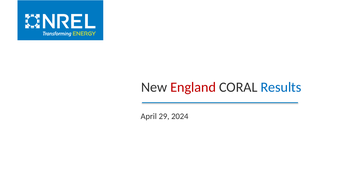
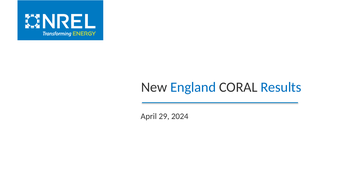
England colour: red -> blue
